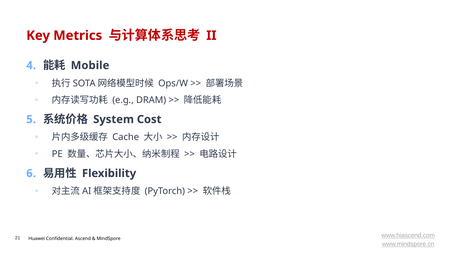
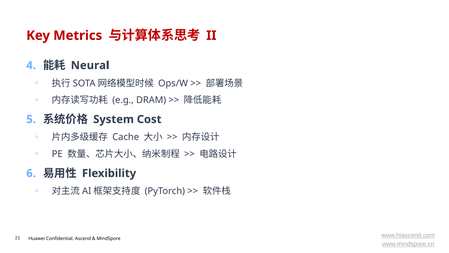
Mobile: Mobile -> Neural
